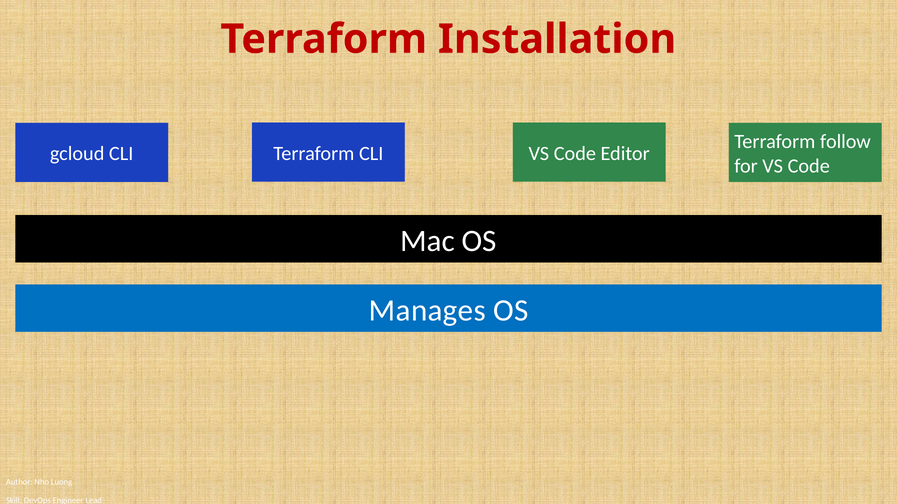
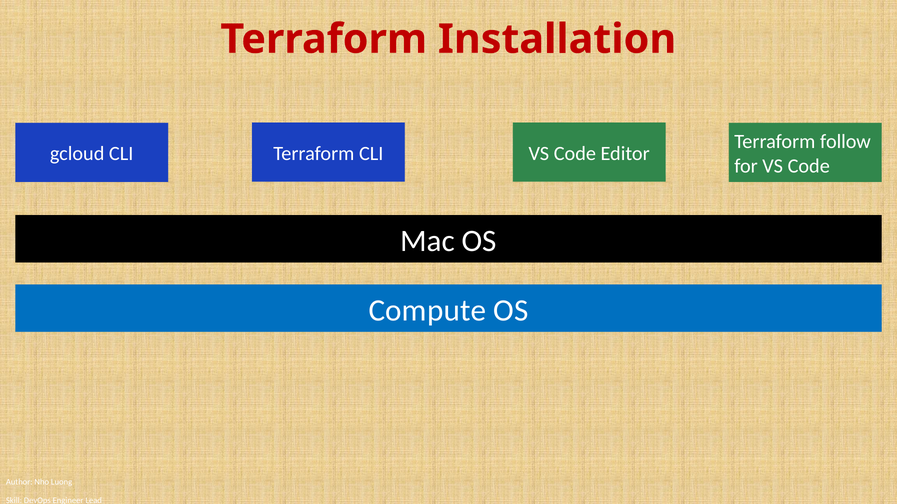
Manages: Manages -> Compute
